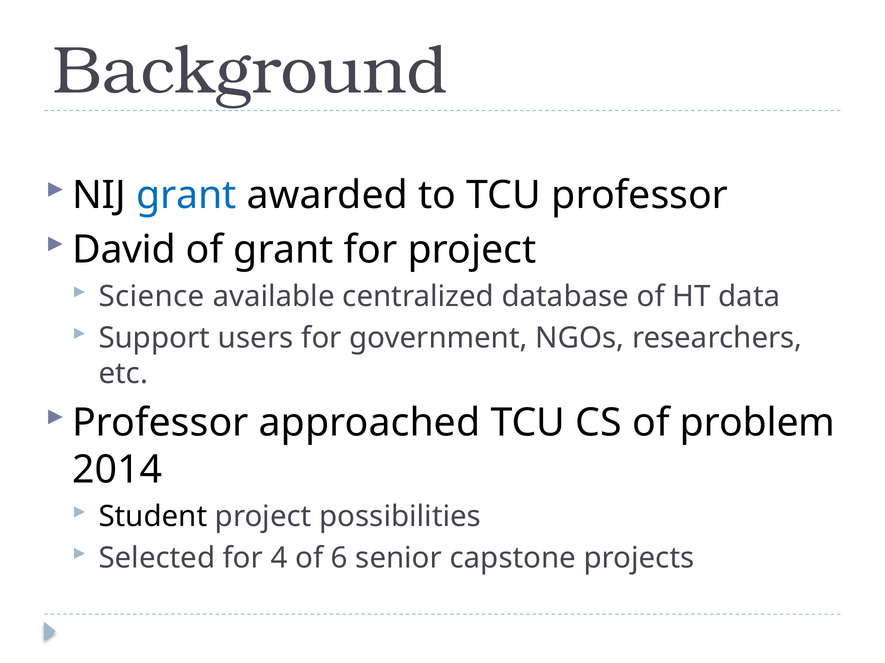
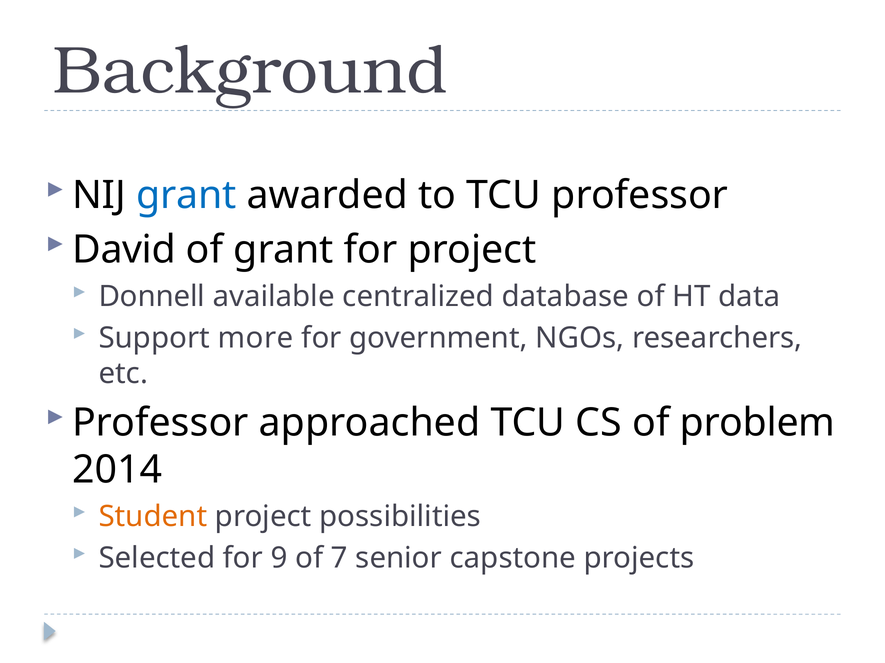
Science: Science -> Donnell
users: users -> more
Student colour: black -> orange
4: 4 -> 9
6: 6 -> 7
